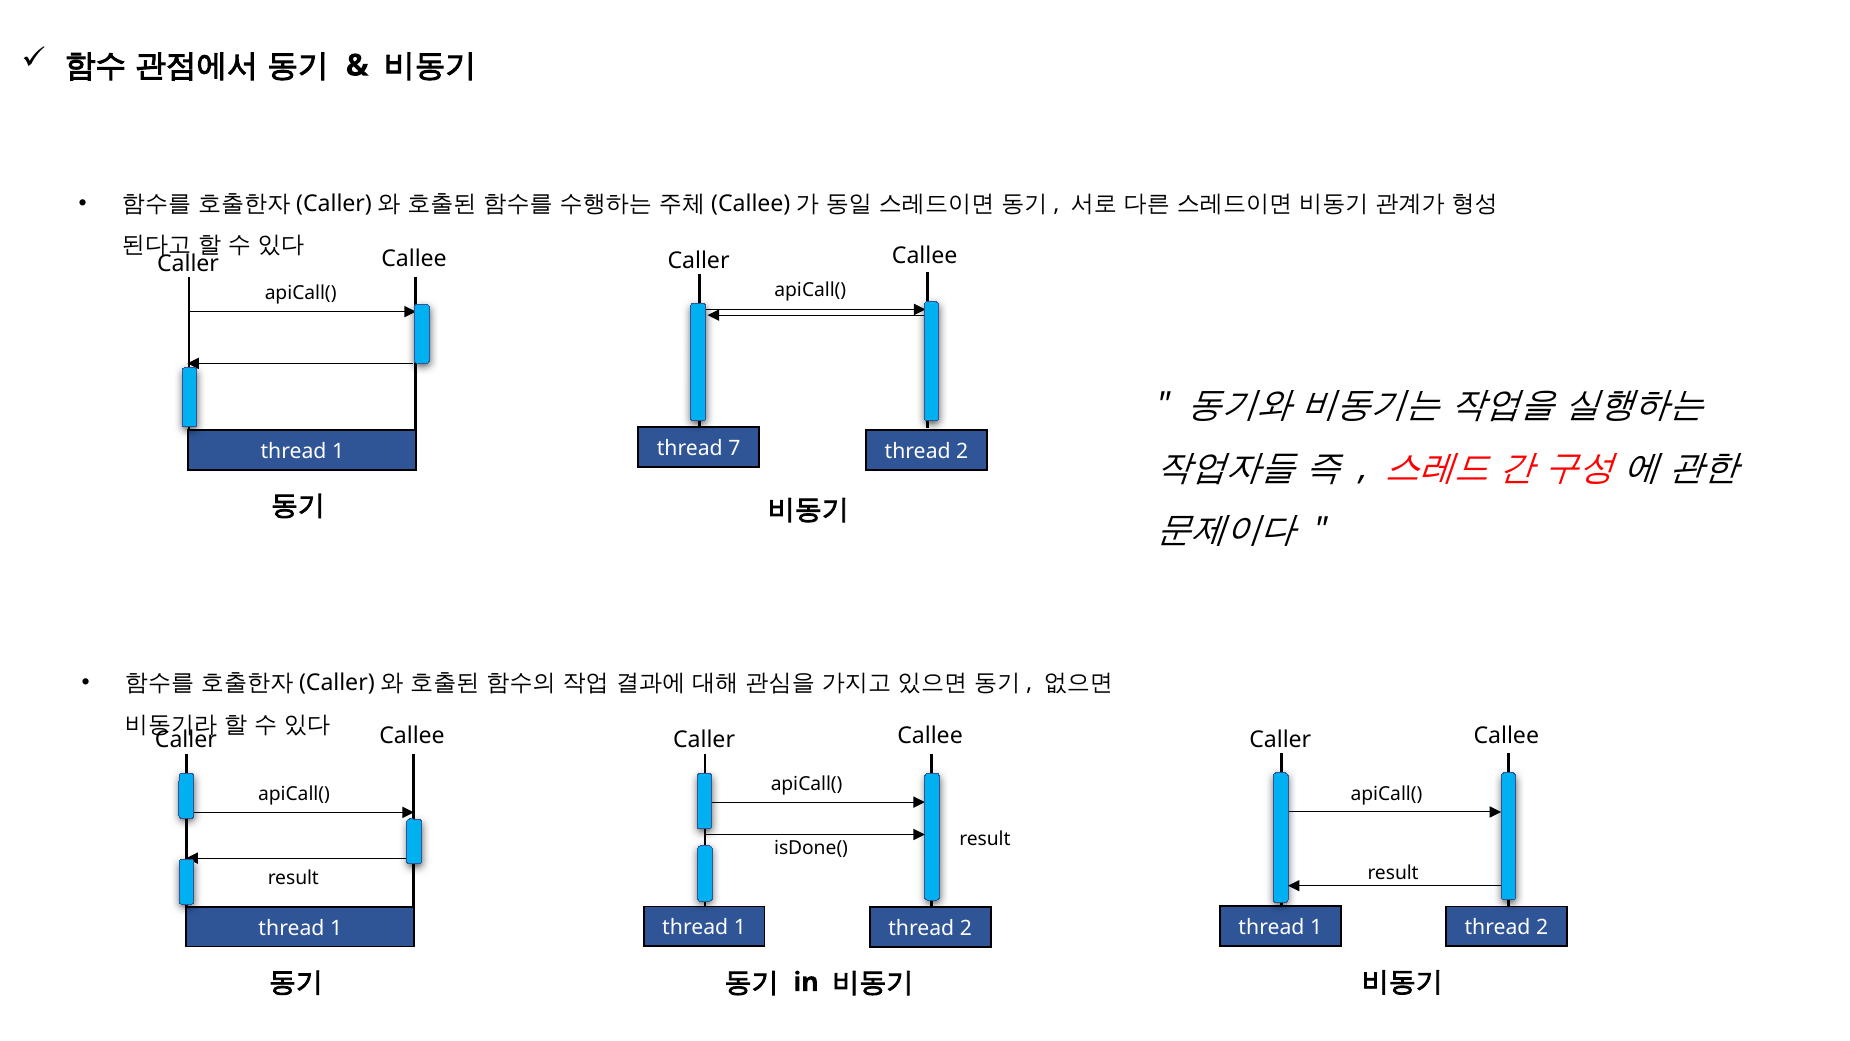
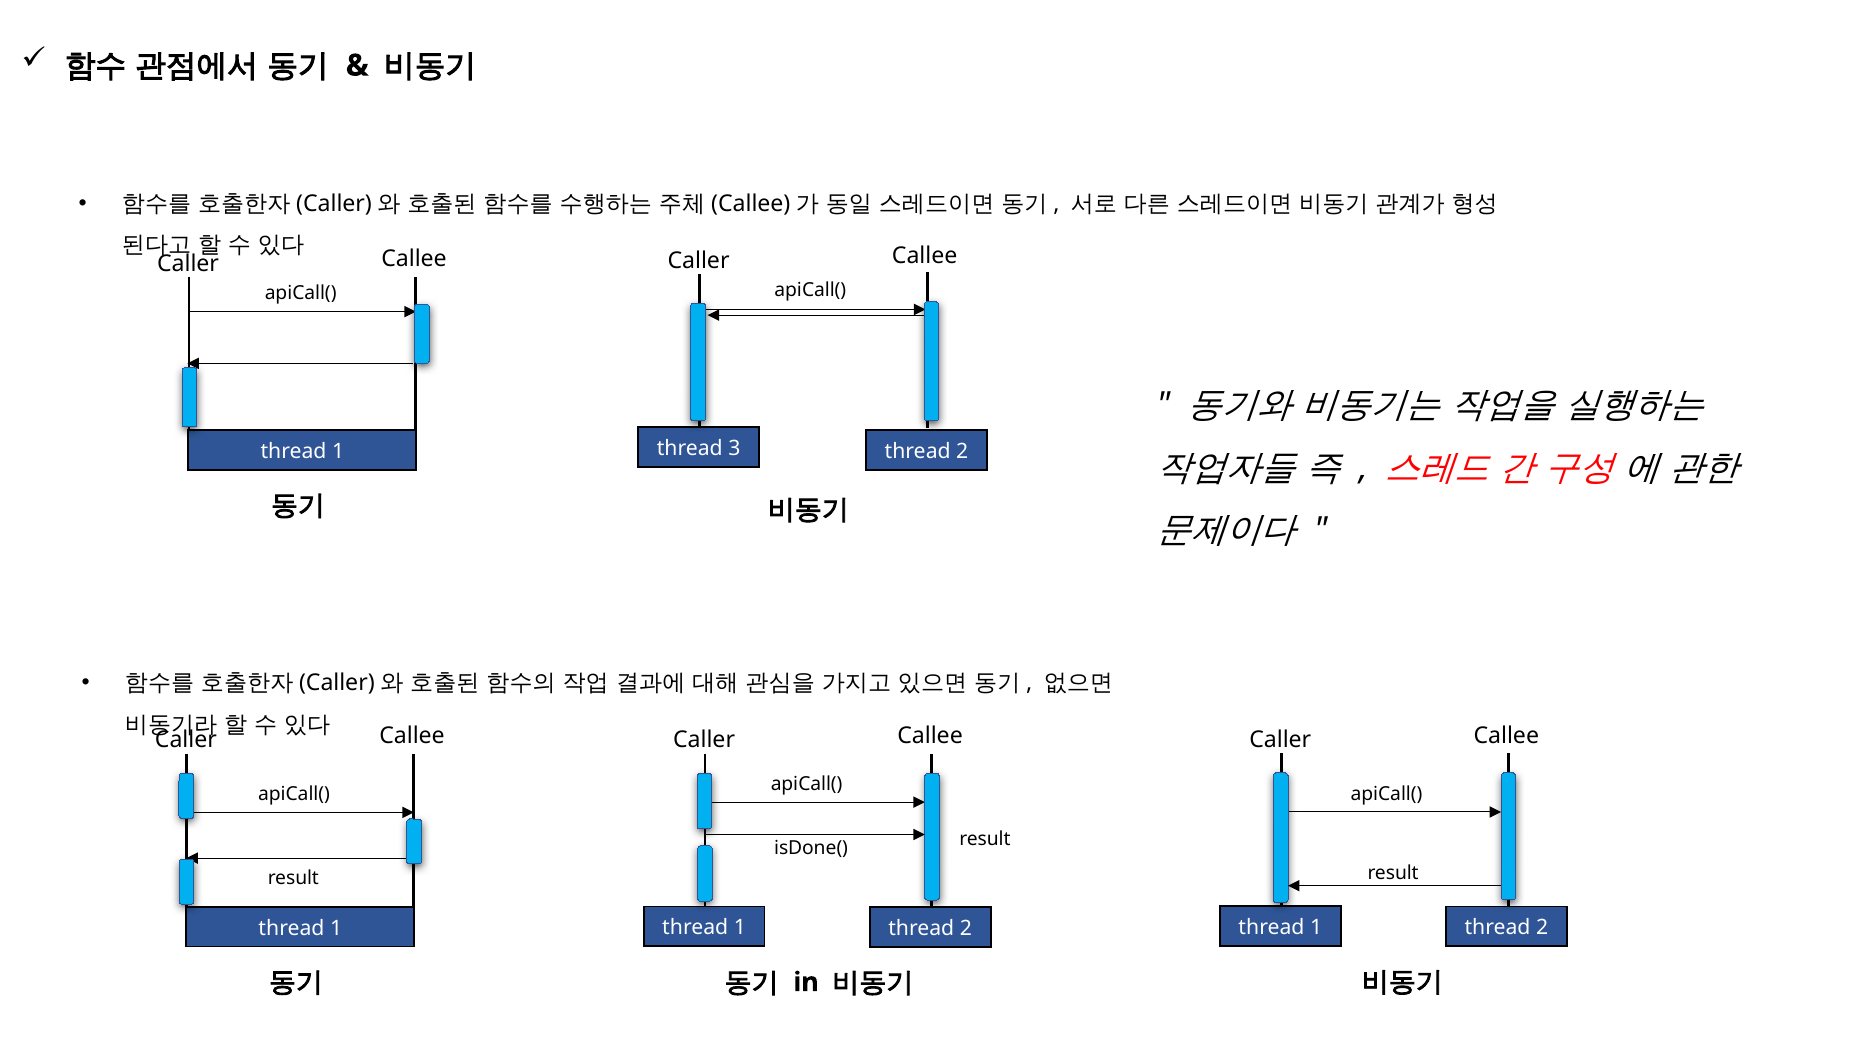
7: 7 -> 3
